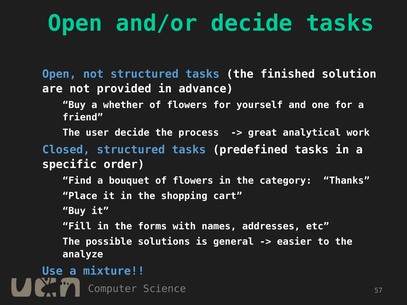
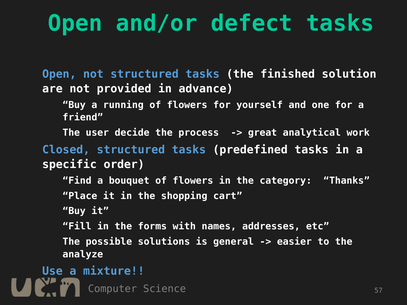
and/or decide: decide -> defect
whether: whether -> running
